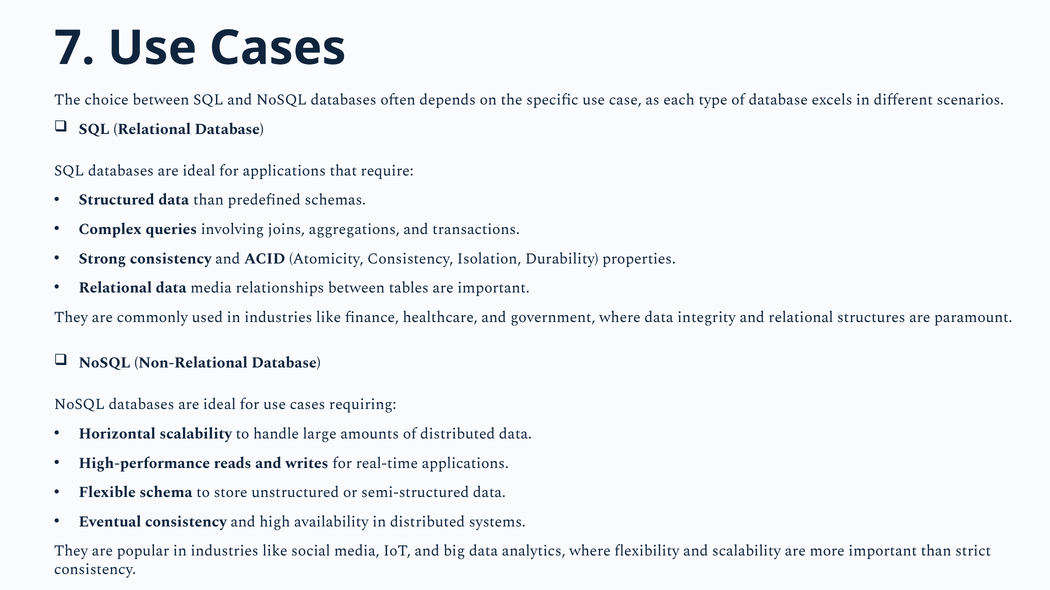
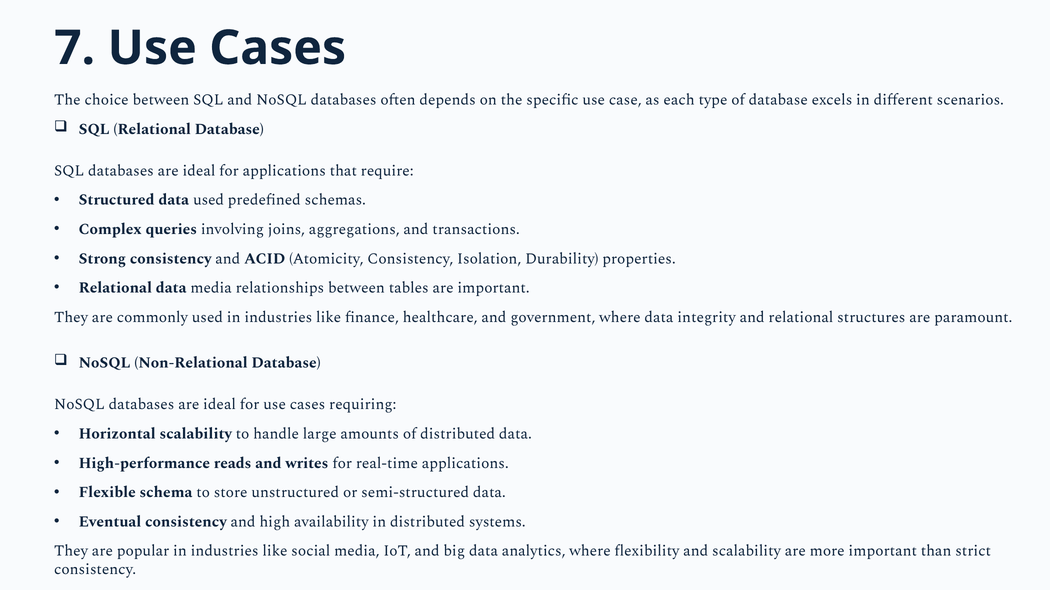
data than: than -> used
